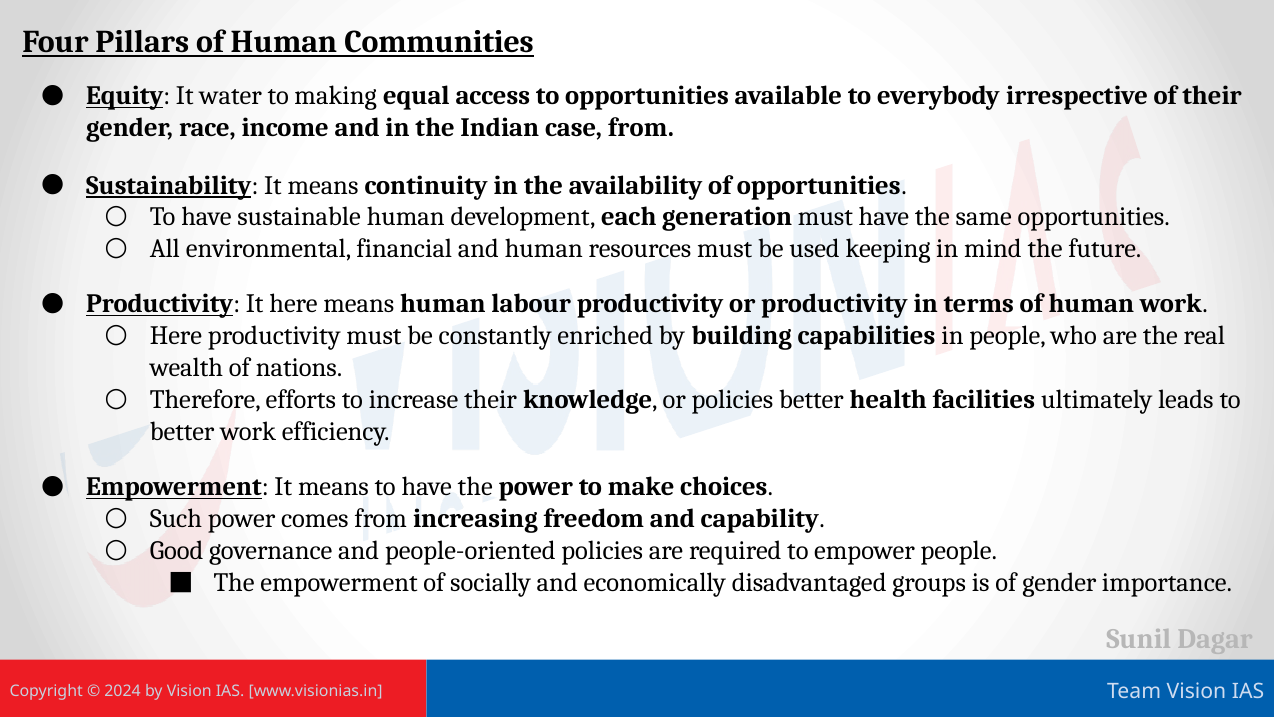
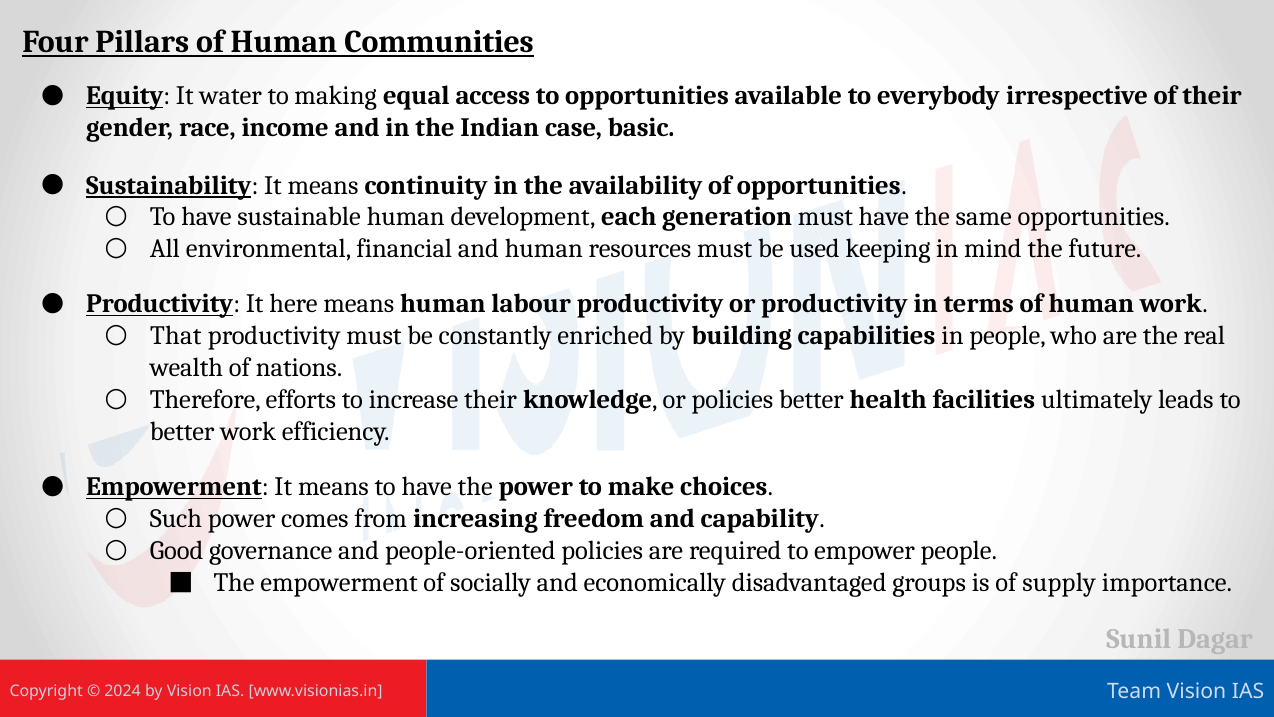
case from: from -> basic
Here at (176, 336): Here -> That
of gender: gender -> supply
